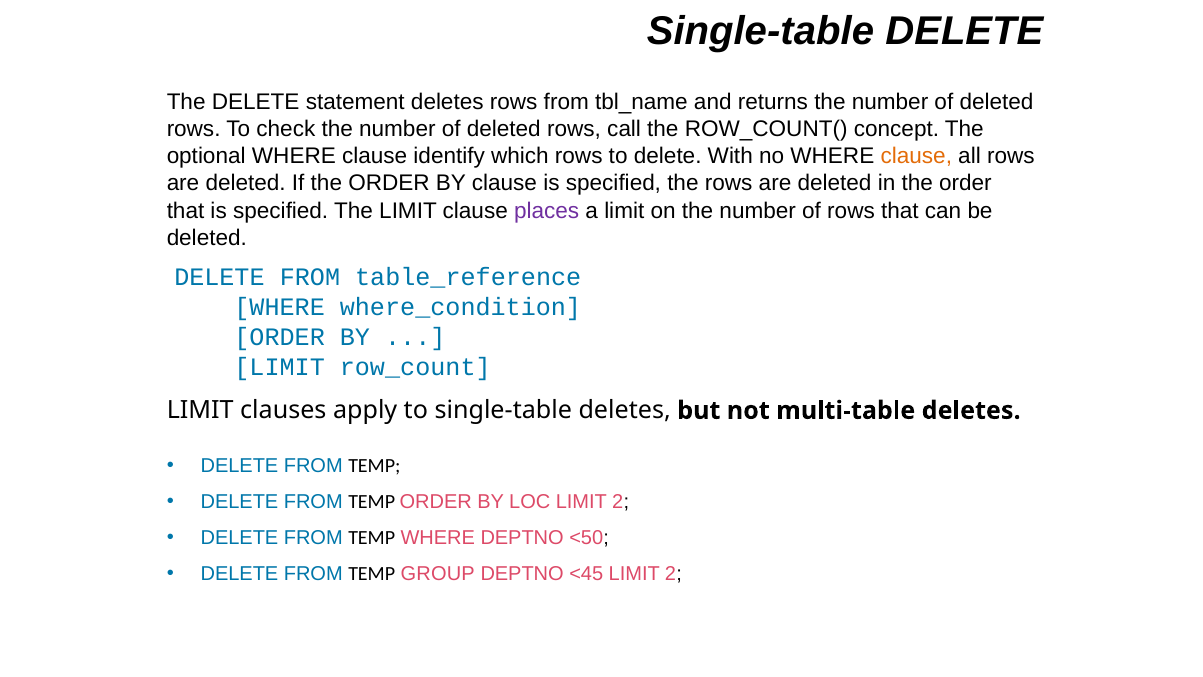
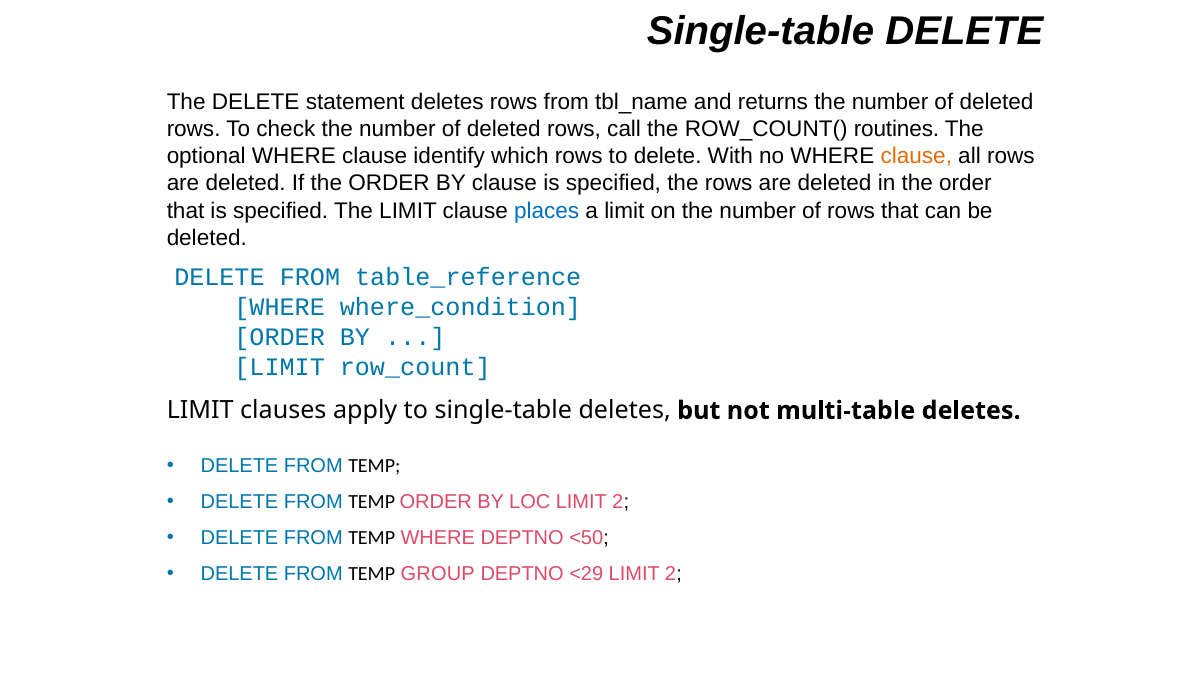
concept: concept -> routines
places colour: purple -> blue
<45: <45 -> <29
